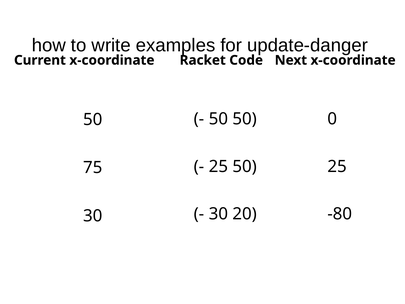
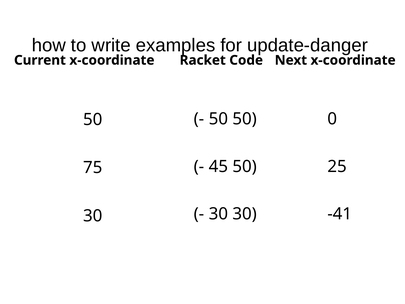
25 at (218, 166): 25 -> 45
30 20: 20 -> 30
-80: -80 -> -41
